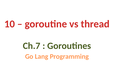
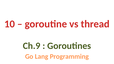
Ch.7: Ch.7 -> Ch.9
